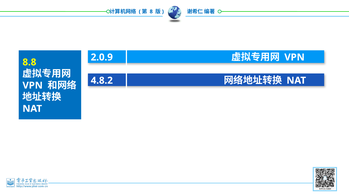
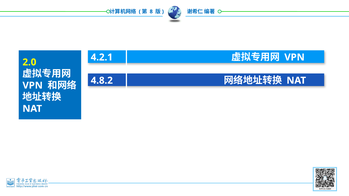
2.0.9: 2.0.9 -> 4.2.1
8.8: 8.8 -> 2.0
